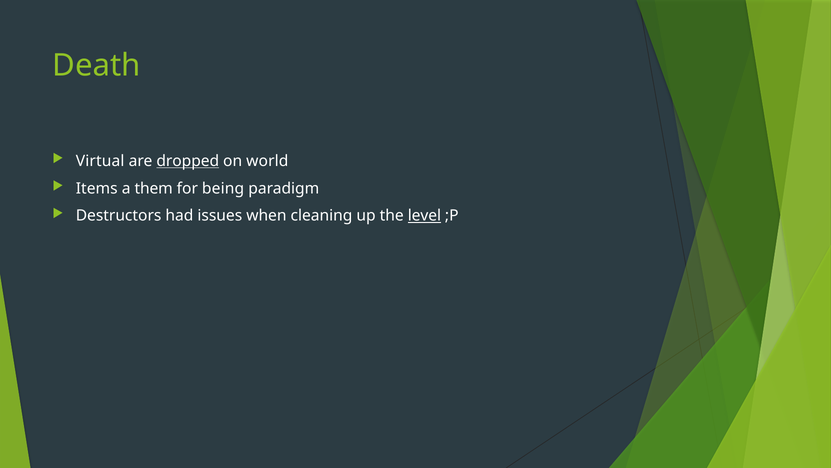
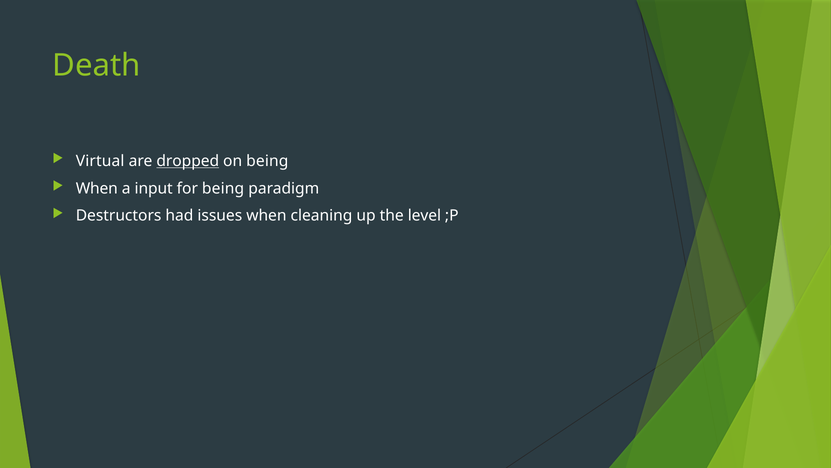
on world: world -> being
Items at (97, 188): Items -> When
them: them -> input
level underline: present -> none
